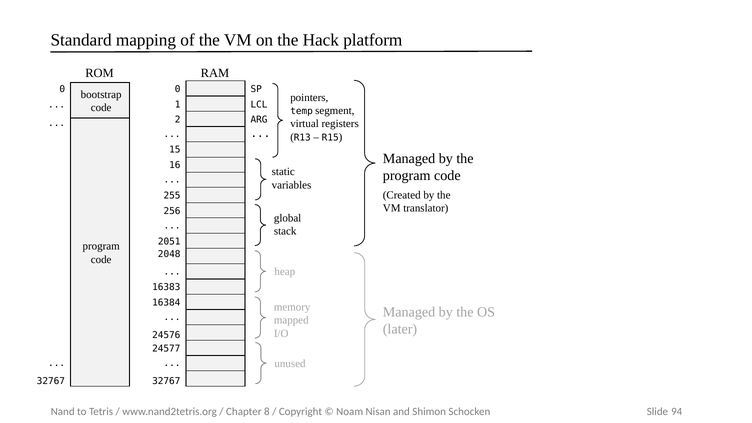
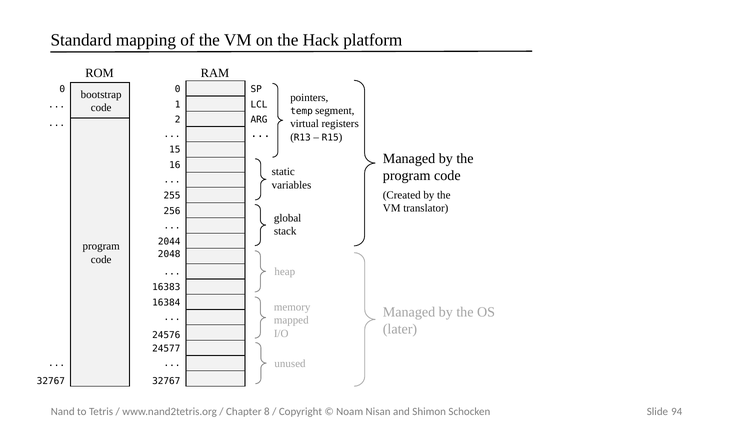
2051: 2051 -> 2044
